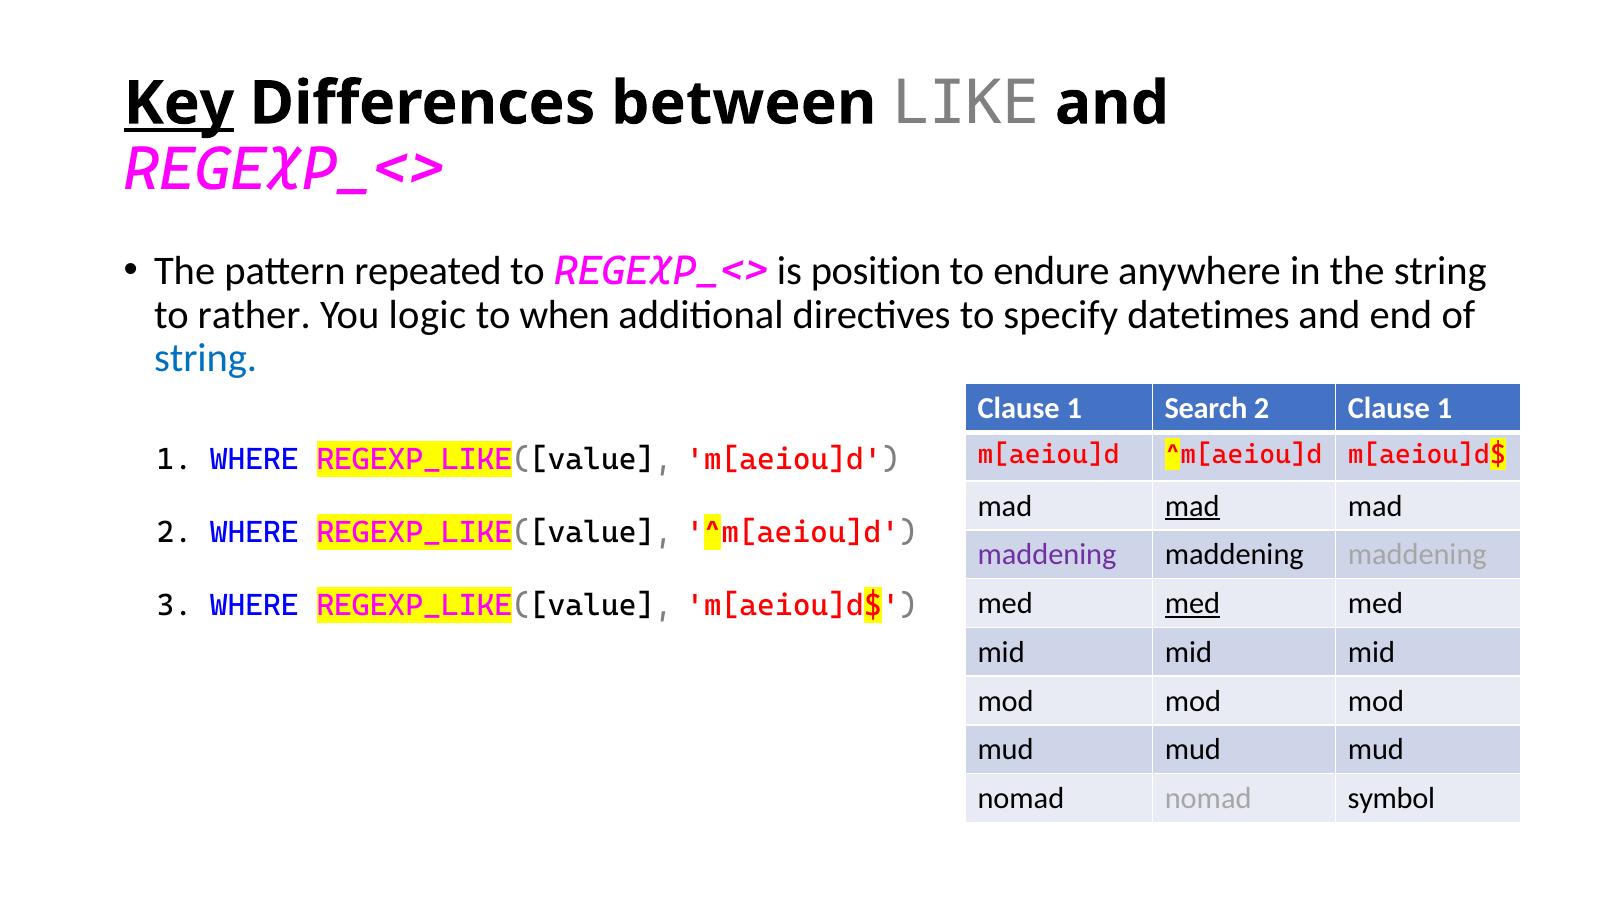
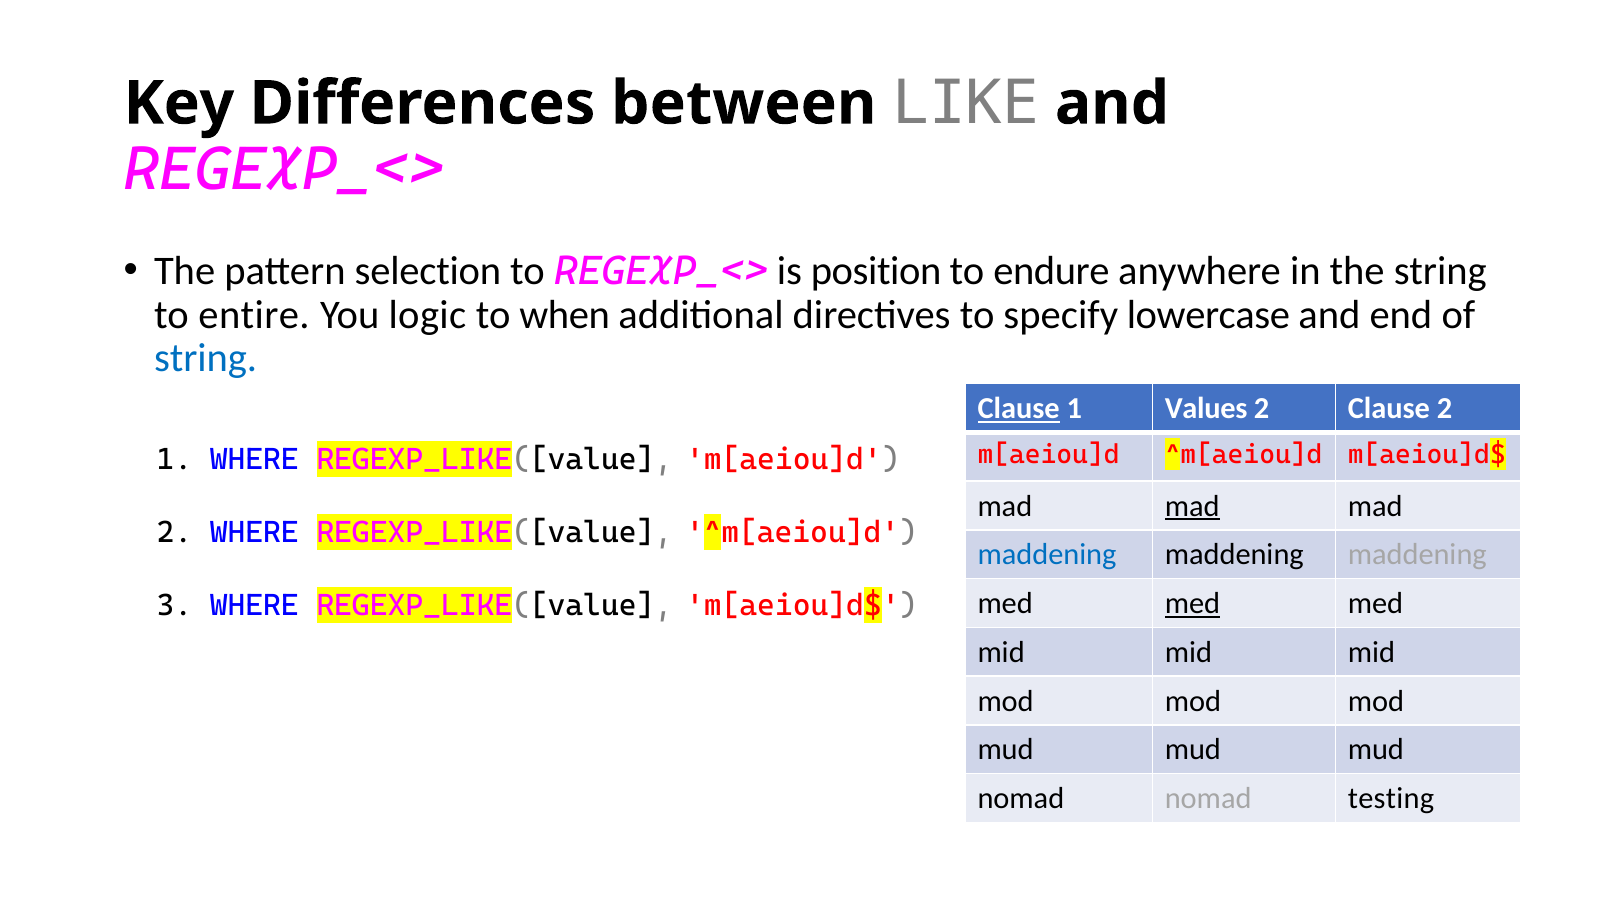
Key underline: present -> none
repeated: repeated -> selection
rather: rather -> entire
datetimes: datetimes -> lowercase
Clause at (1019, 408) underline: none -> present
Search: Search -> Values
2 Clause 1: 1 -> 2
maddening at (1047, 555) colour: purple -> blue
symbol: symbol -> testing
